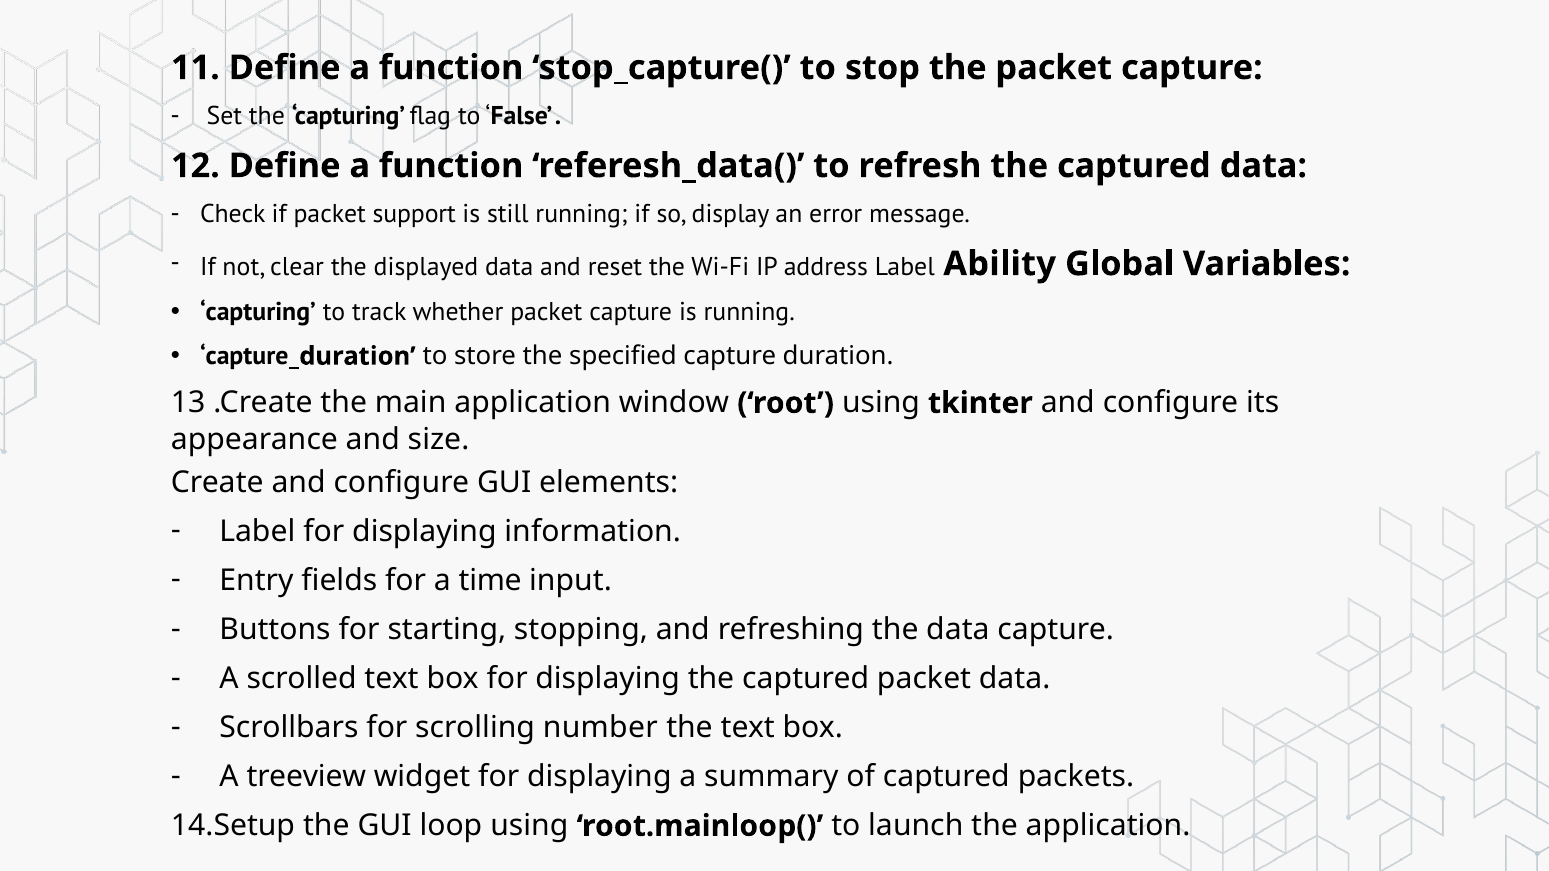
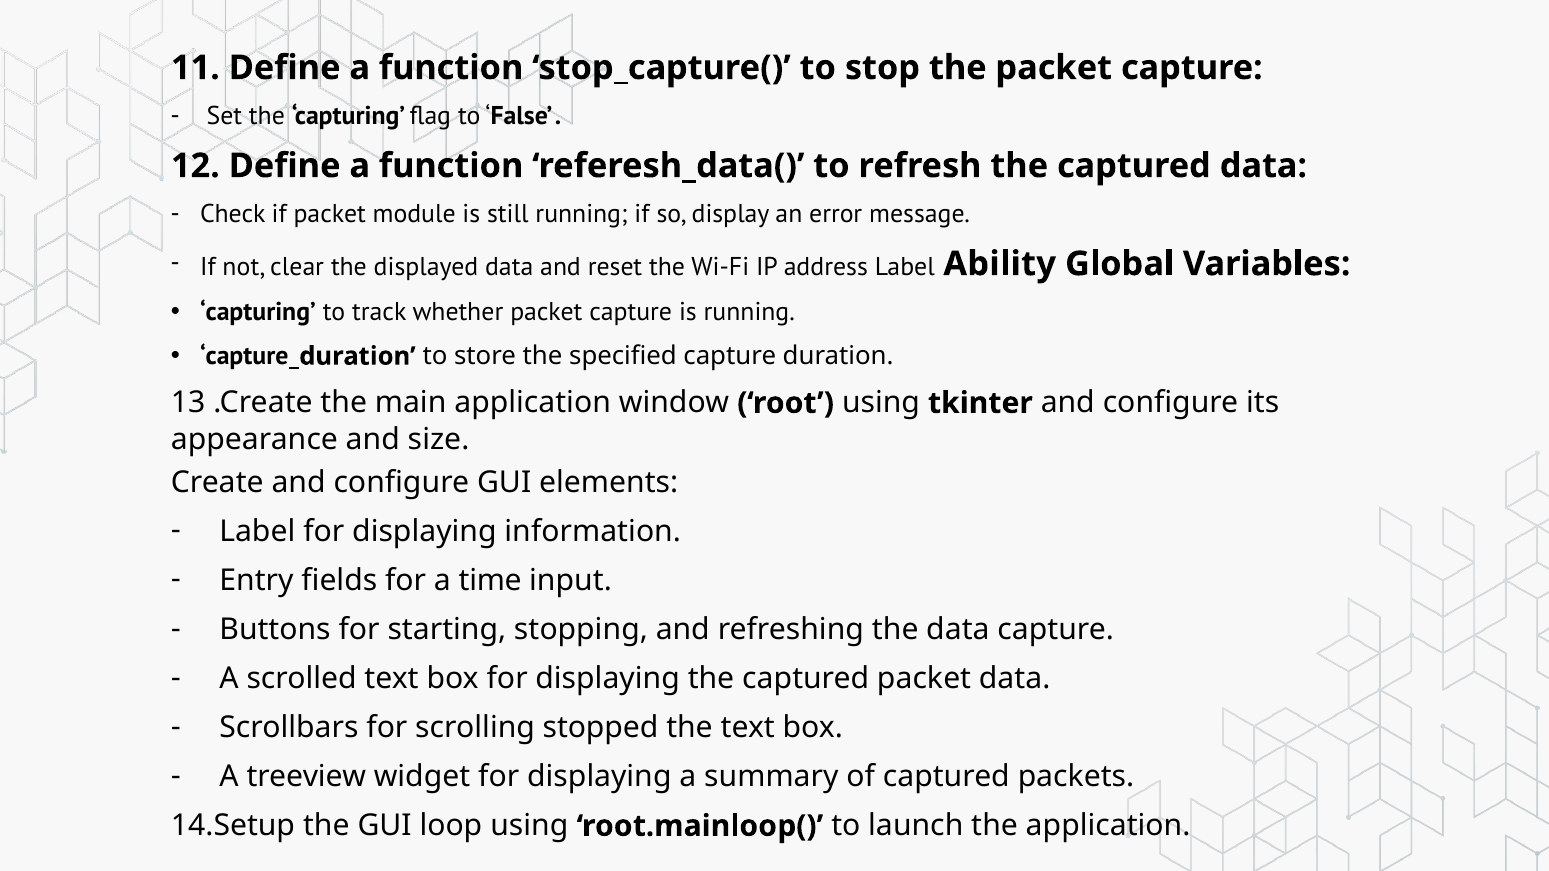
support: support -> module
number: number -> stopped
